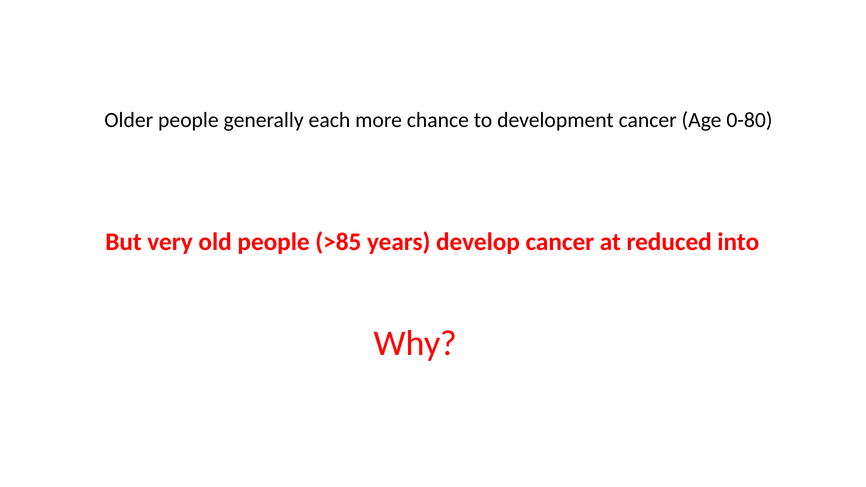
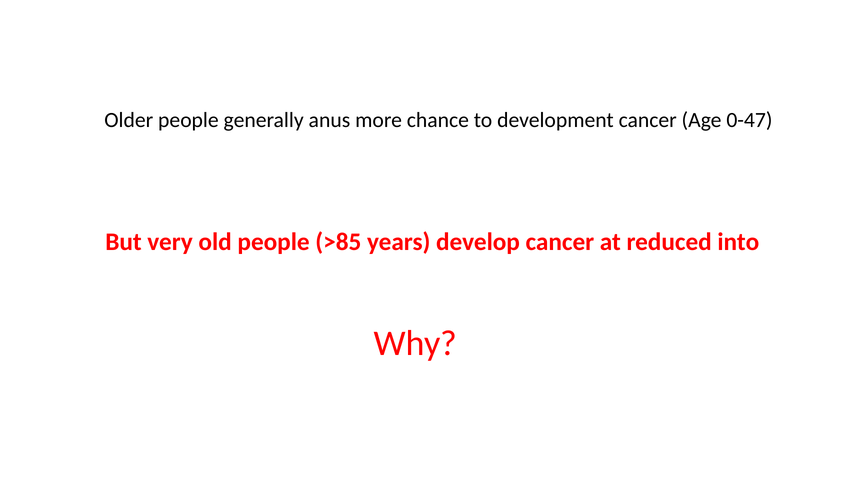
each: each -> anus
0-80: 0-80 -> 0-47
